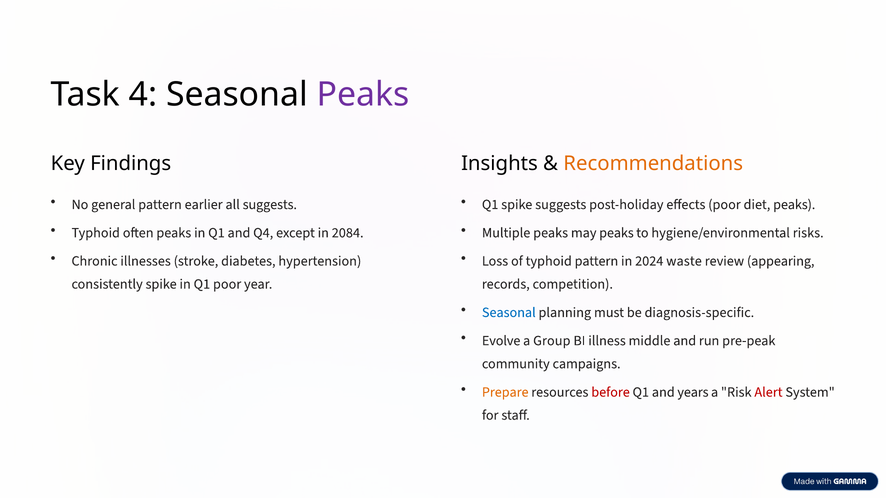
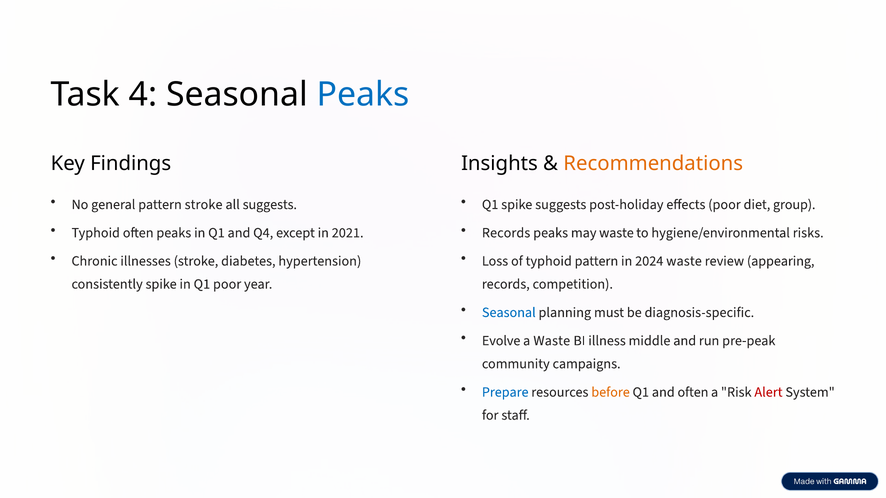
Peaks at (363, 94) colour: purple -> blue
pattern earlier: earlier -> stroke
diet peaks: peaks -> group
2084: 2084 -> 2021
Multiple at (506, 233): Multiple -> Records
may peaks: peaks -> waste
a Group: Group -> Waste
Prepare colour: orange -> blue
before colour: red -> orange
and years: years -> often
